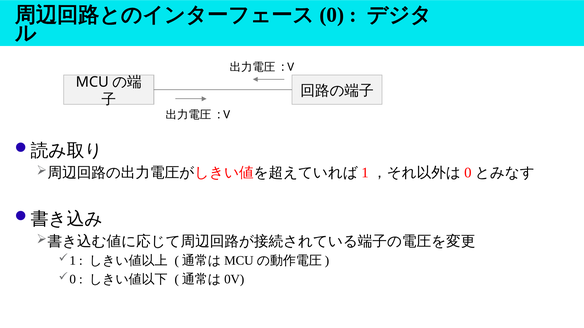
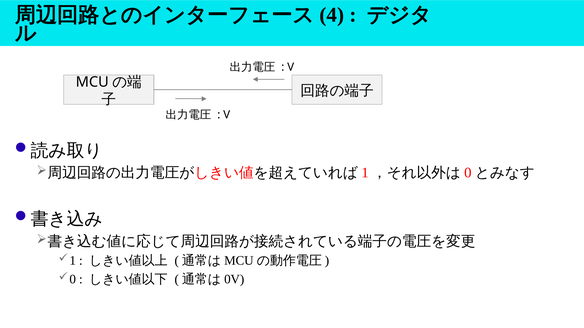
0: 0 -> 4
